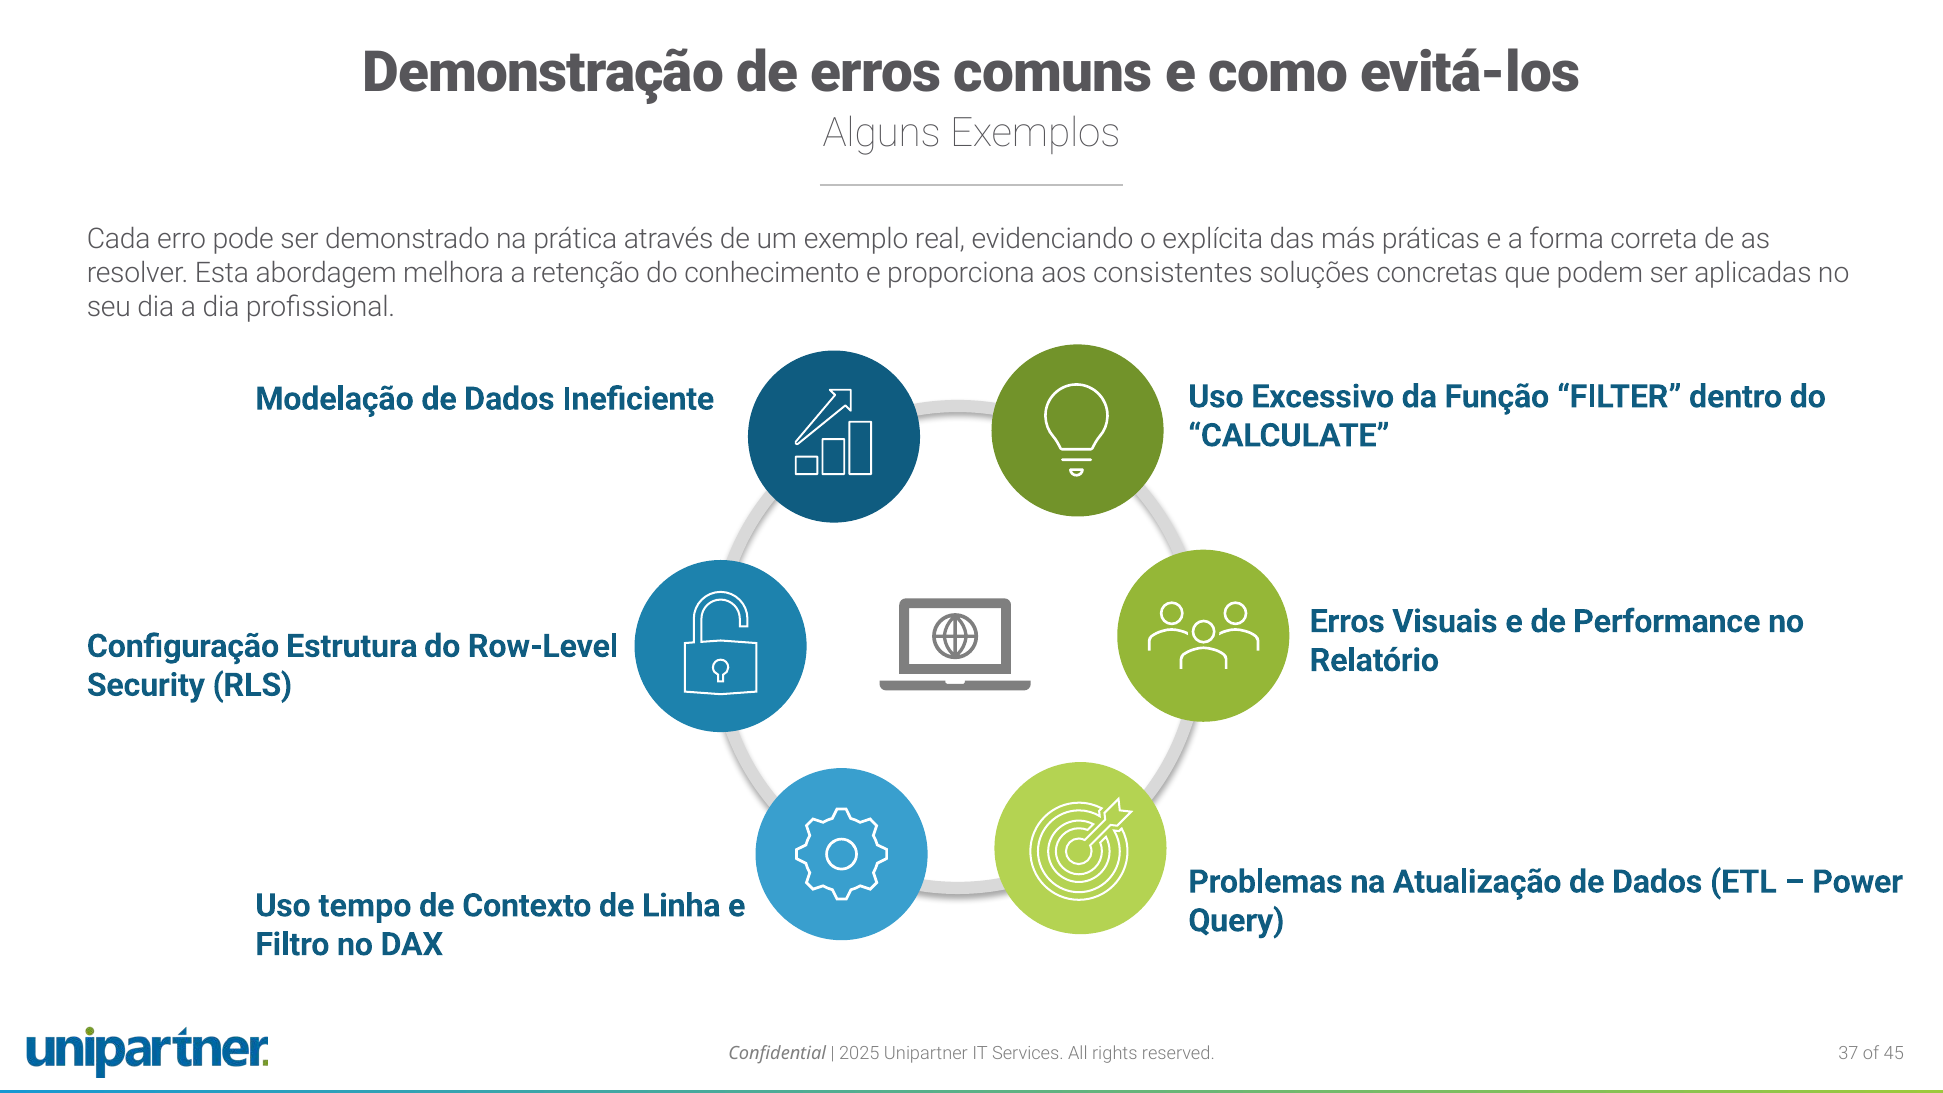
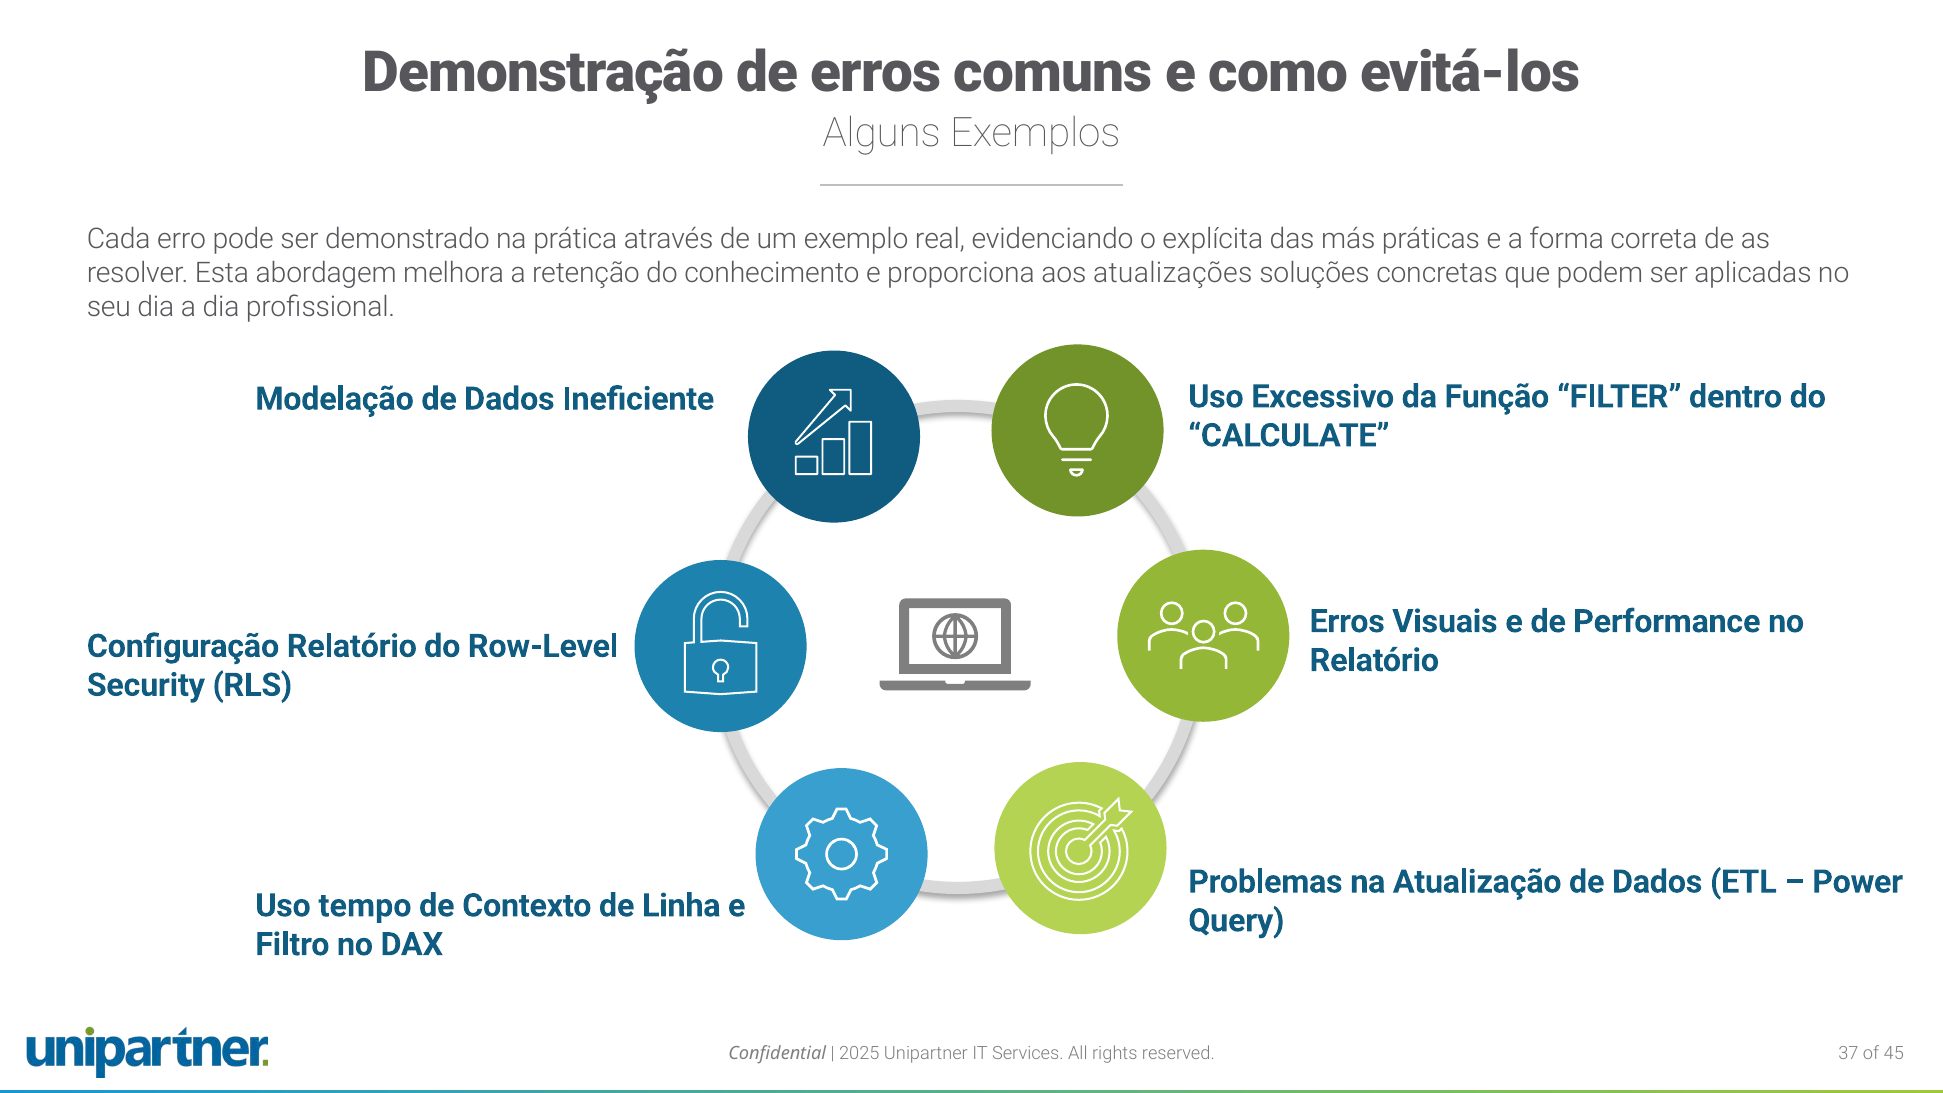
consistentes: consistentes -> atualizações
Configuração Estrutura: Estrutura -> Relatório
